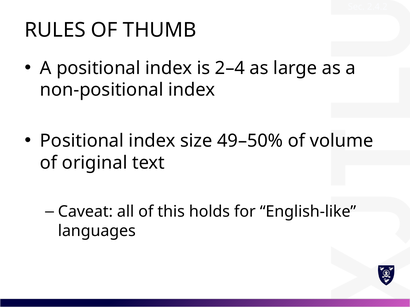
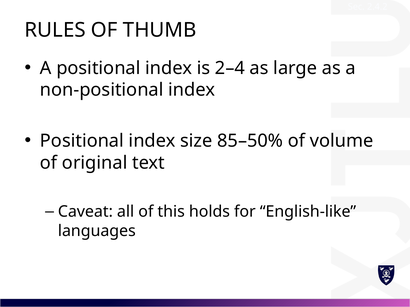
49–50%: 49–50% -> 85–50%
